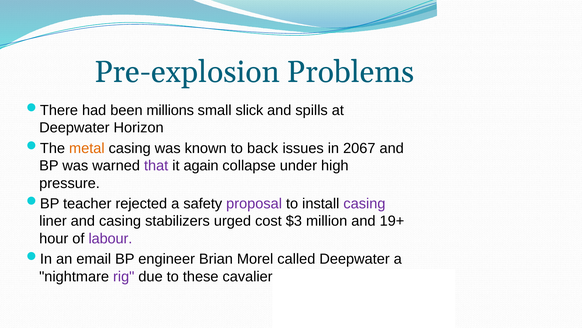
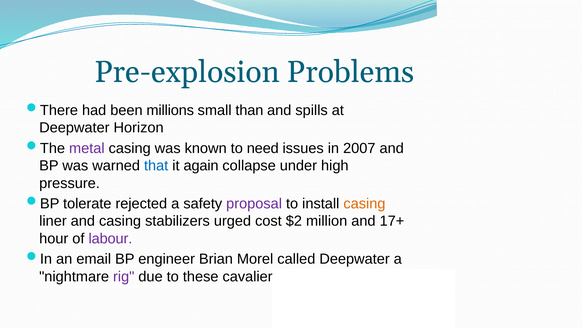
slick: slick -> than
metal colour: orange -> purple
back: back -> need
2067: 2067 -> 2007
that colour: purple -> blue
teacher: teacher -> tolerate
casing at (364, 203) colour: purple -> orange
$3: $3 -> $2
19+: 19+ -> 17+
